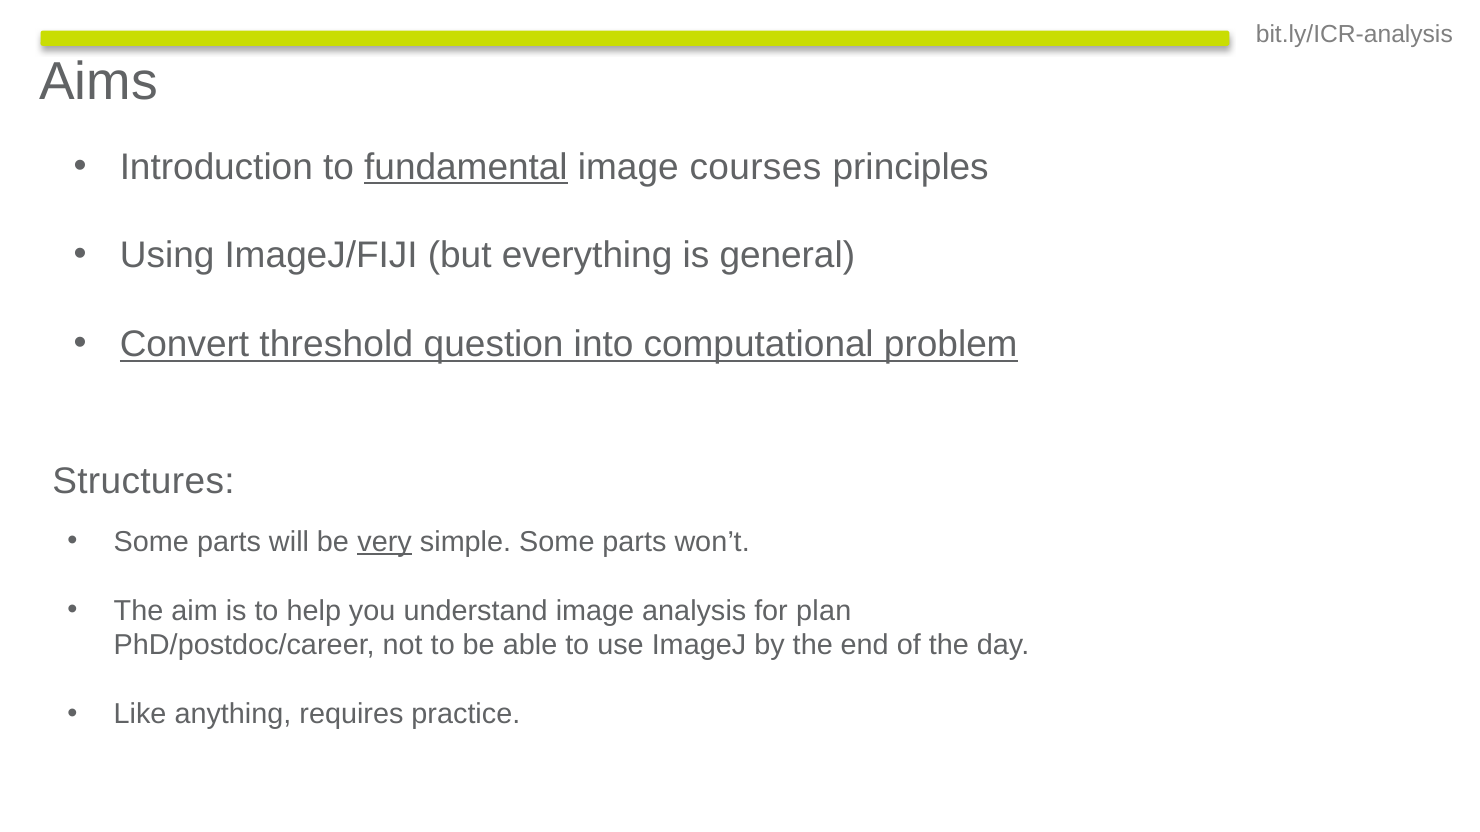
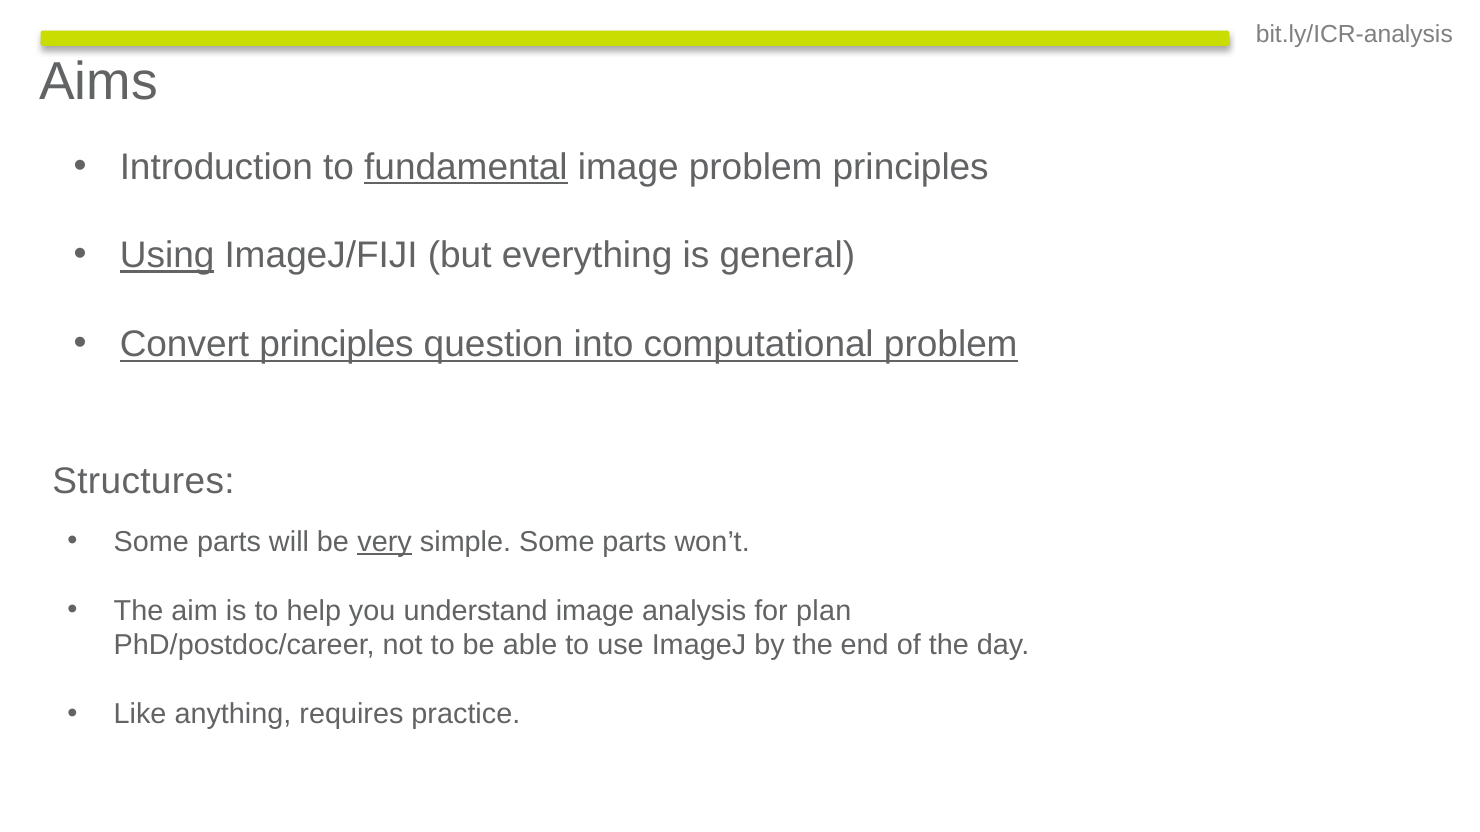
image courses: courses -> problem
Using underline: none -> present
Convert threshold: threshold -> principles
